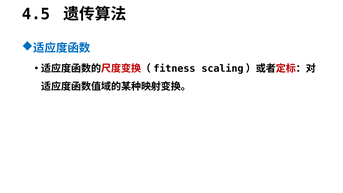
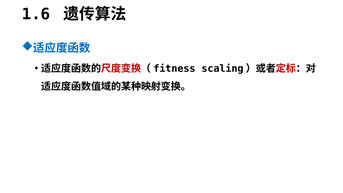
4.5: 4.5 -> 1.6
